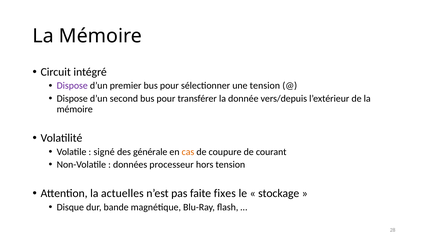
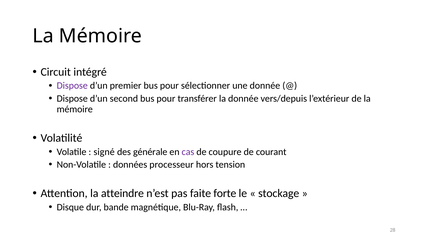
une tension: tension -> donnée
cas colour: orange -> purple
actuelles: actuelles -> atteindre
fixes: fixes -> forte
